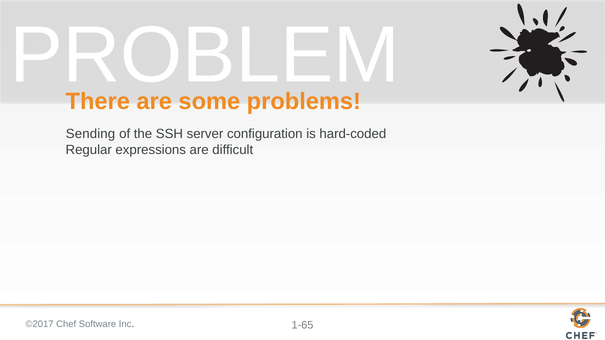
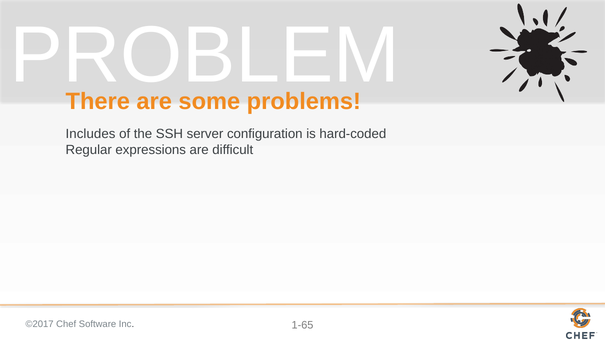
Sending: Sending -> Includes
